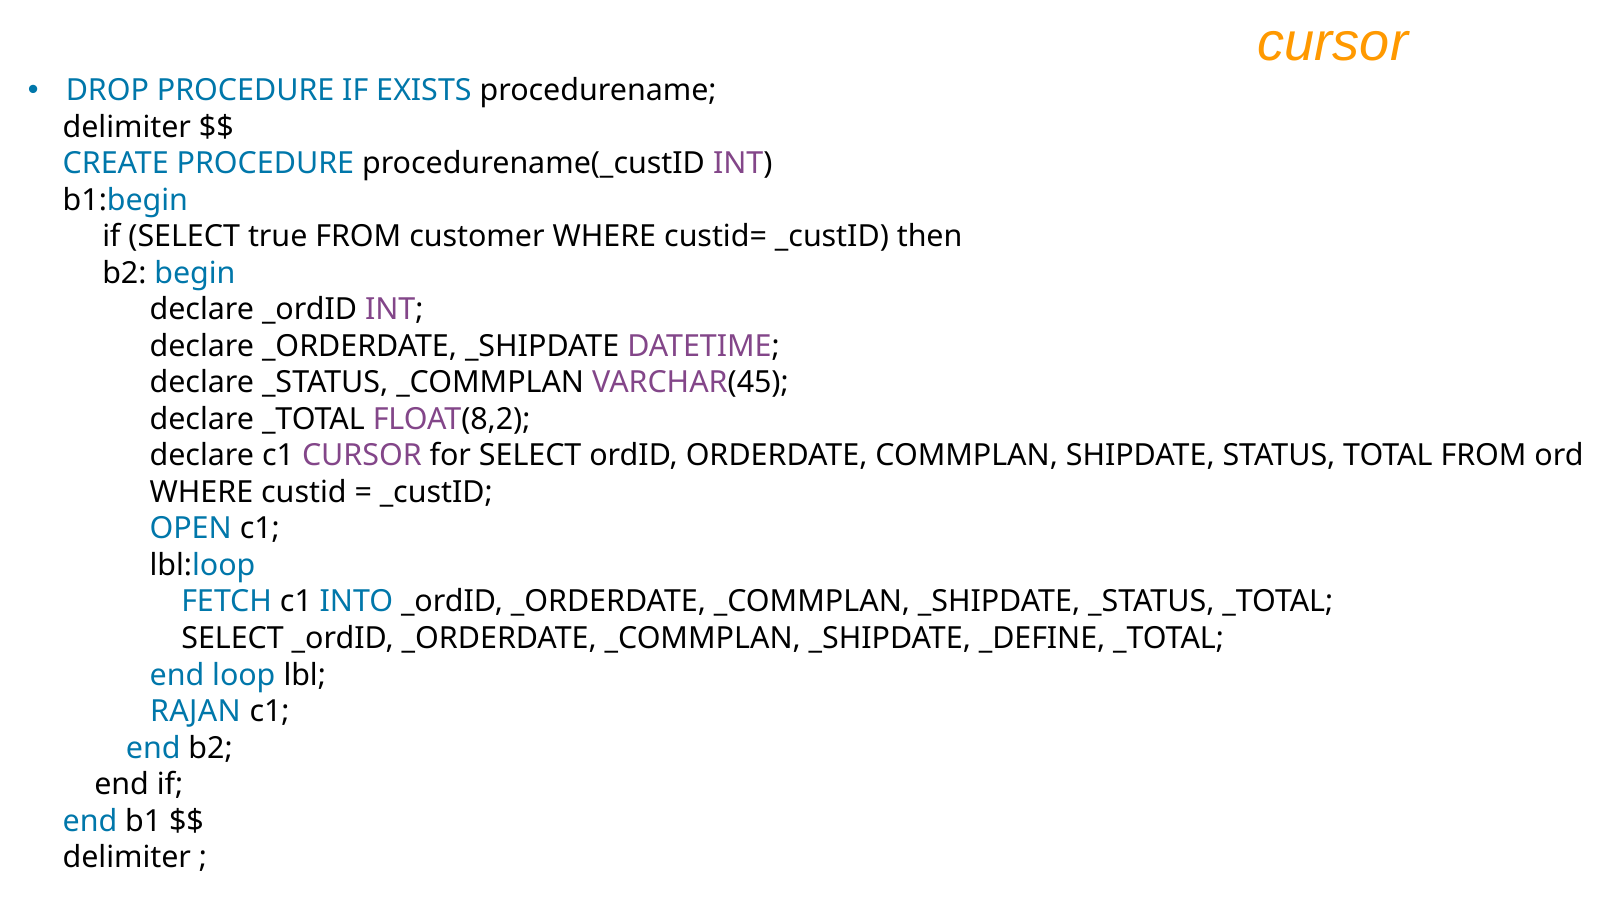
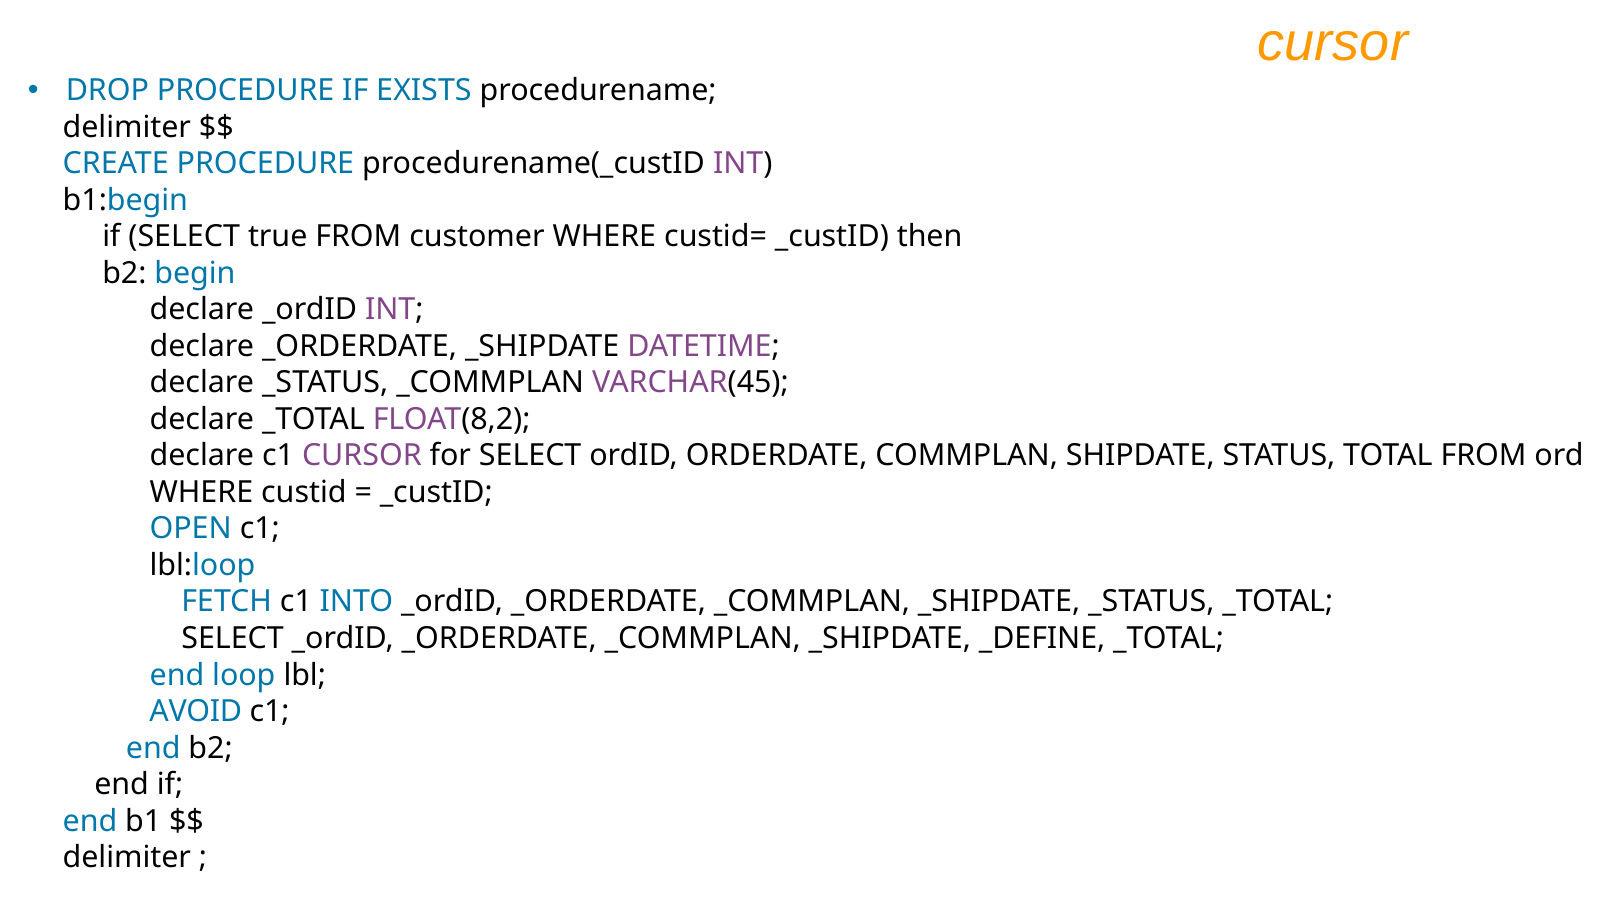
RAJAN: RAJAN -> AVOID
